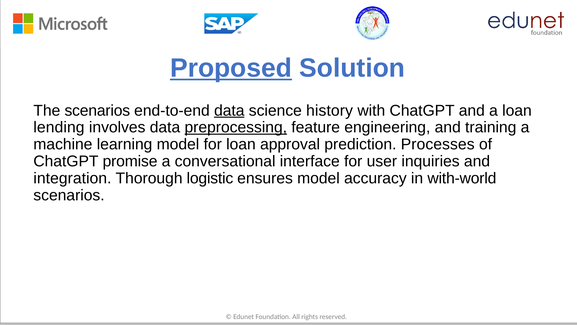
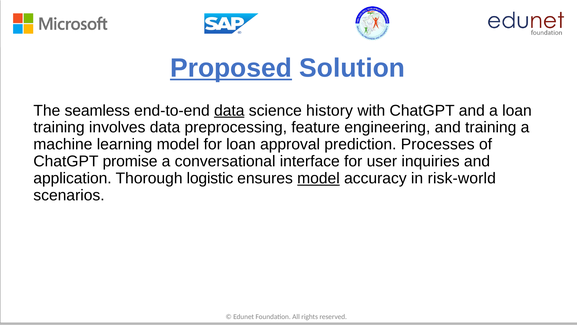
The scenarios: scenarios -> seamless
lending at (59, 127): lending -> training
preprocessing underline: present -> none
integration: integration -> application
model at (318, 178) underline: none -> present
with-world: with-world -> risk-world
